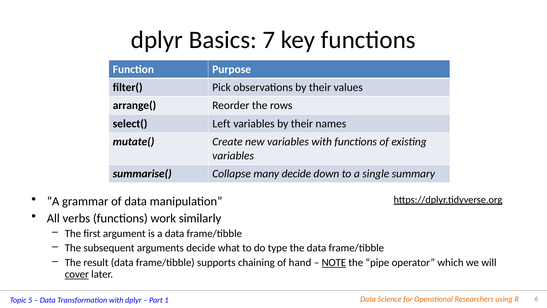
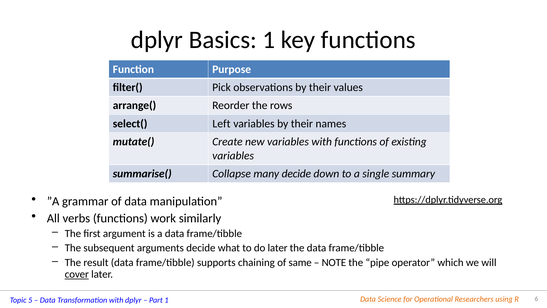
Basics 7: 7 -> 1
do type: type -> later
hand: hand -> same
NOTE underline: present -> none
